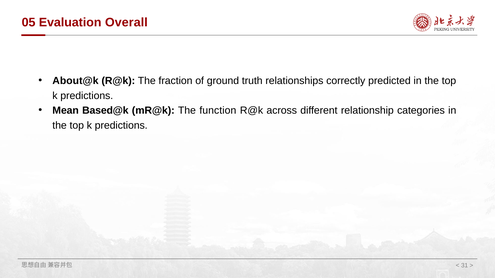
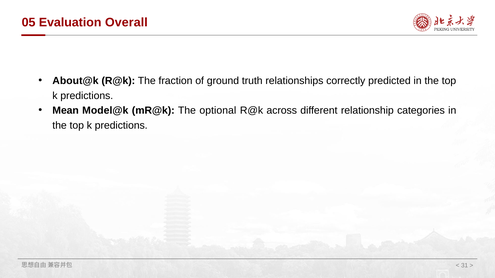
Based@k: Based@k -> Model@k
function: function -> optional
